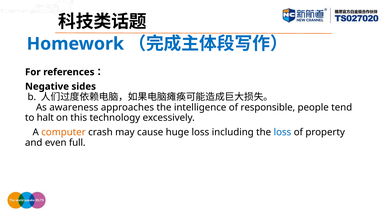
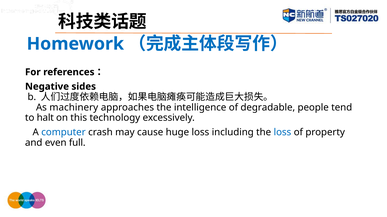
awareness: awareness -> machinery
responsible: responsible -> degradable
computer colour: orange -> blue
